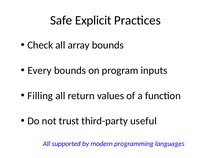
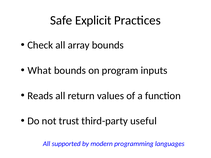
Every: Every -> What
Filling: Filling -> Reads
